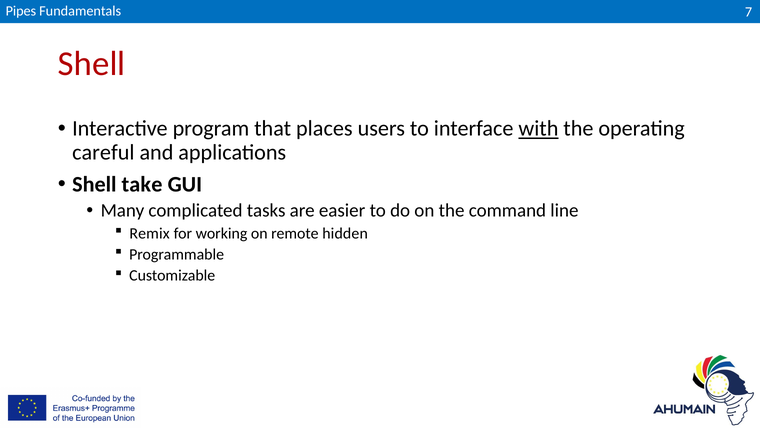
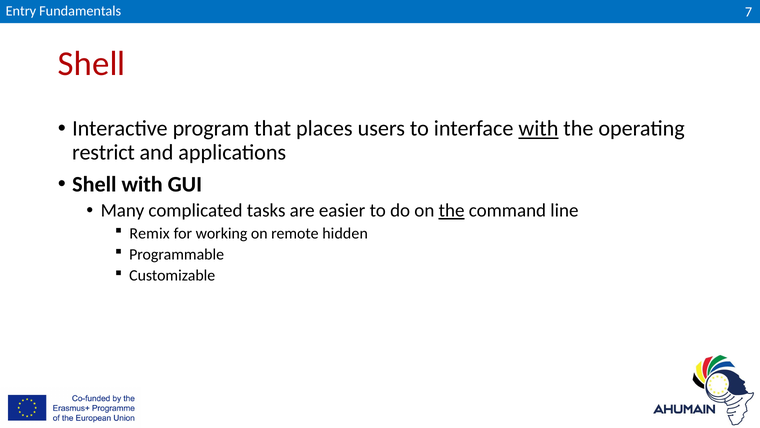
Pipes: Pipes -> Entry
careful: careful -> restrict
Shell take: take -> with
the at (452, 210) underline: none -> present
